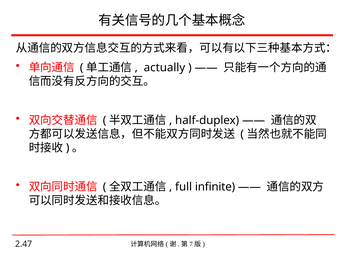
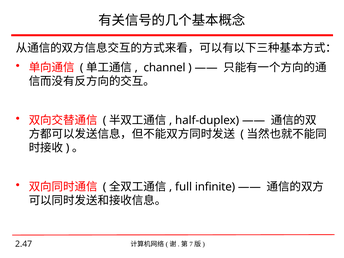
actually: actually -> channel
